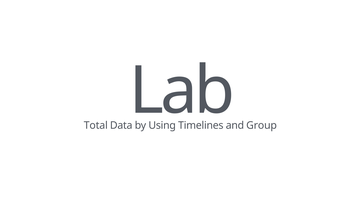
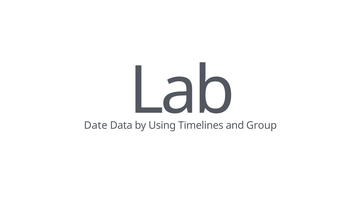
Total: Total -> Date
